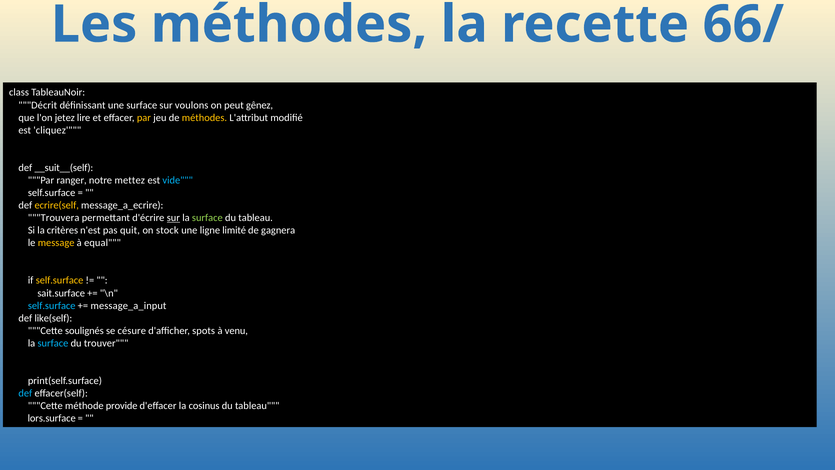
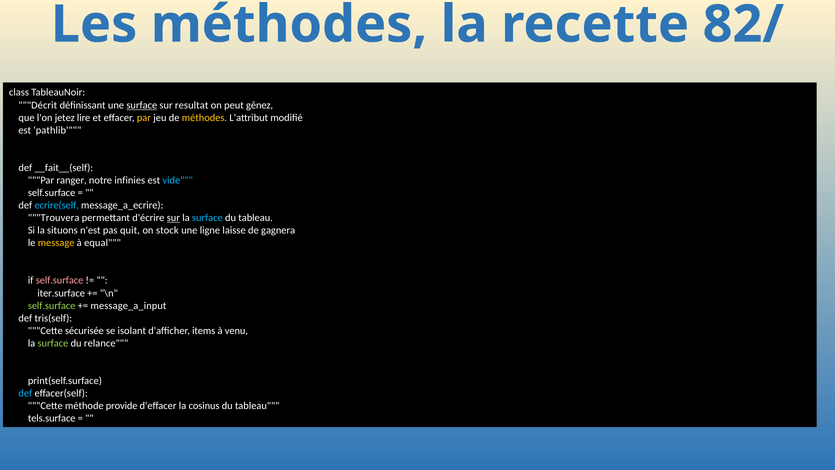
66/: 66/ -> 82/
surface at (142, 105) underline: none -> present
voulons: voulons -> resultat
cliquez: cliquez -> pathlib
__suit__(self: __suit__(self -> __fait__(self
mettez: mettez -> infinies
ecrire(self colour: yellow -> light blue
surface at (207, 218) colour: light green -> light blue
critères: critères -> situons
limité: limité -> laisse
self.surface at (60, 280) colour: yellow -> pink
sait.surface: sait.surface -> iter.surface
self.surface at (52, 305) colour: light blue -> light green
like(self: like(self -> tris(self
soulignés: soulignés -> sécurisée
césure: césure -> isolant
spots: spots -> items
surface at (53, 343) colour: light blue -> light green
trouver: trouver -> relance
lors.surface: lors.surface -> tels.surface
